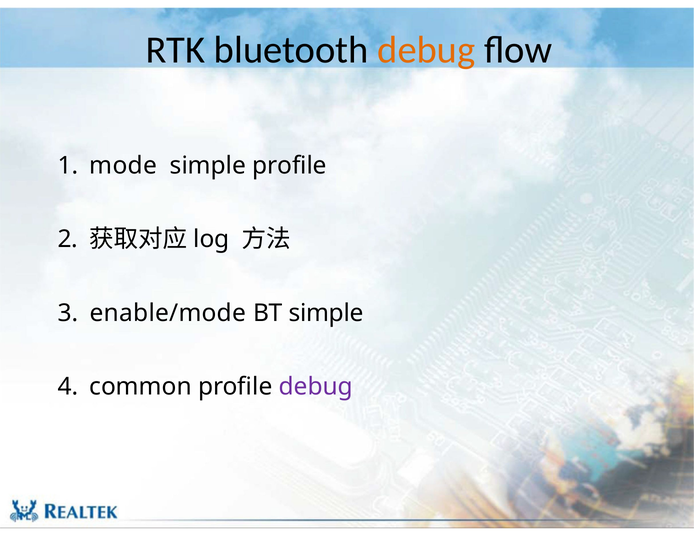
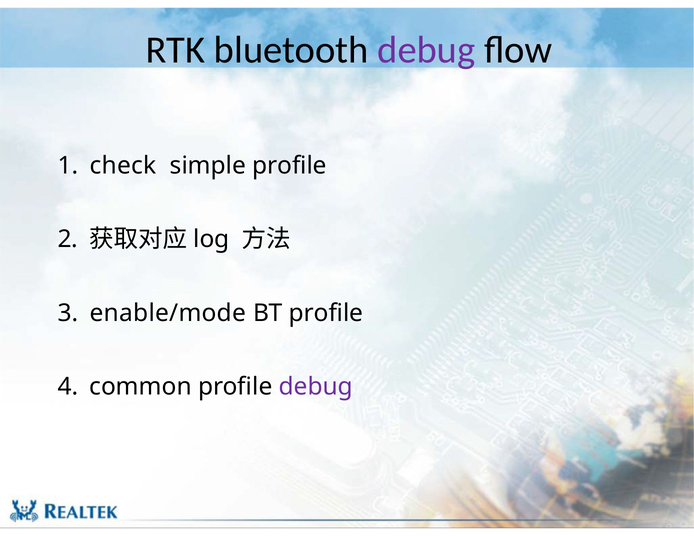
debug at (426, 50) colour: orange -> purple
mode: mode -> check
BT simple: simple -> profile
